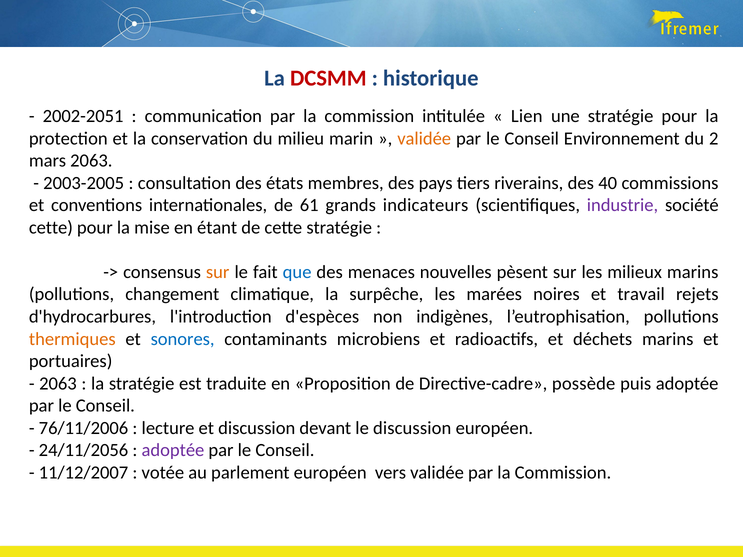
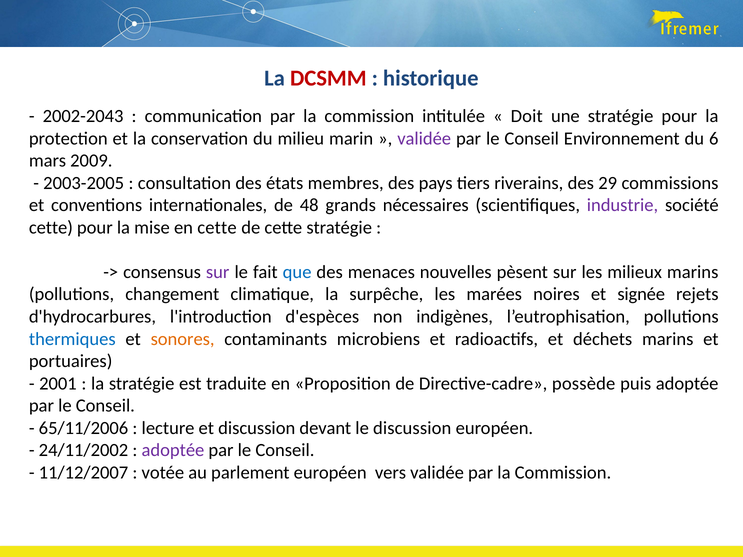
2002-2051: 2002-2051 -> 2002-2043
Lien: Lien -> Doit
validée at (424, 138) colour: orange -> purple
2: 2 -> 6
mars 2063: 2063 -> 2009
40: 40 -> 29
61: 61 -> 48
indicateurs: indicateurs -> nécessaires
en étant: étant -> cette
sur at (218, 272) colour: orange -> purple
travail: travail -> signée
thermiques colour: orange -> blue
sonores colour: blue -> orange
2063 at (58, 384): 2063 -> 2001
76/11/2006: 76/11/2006 -> 65/11/2006
24/11/2056: 24/11/2056 -> 24/11/2002
